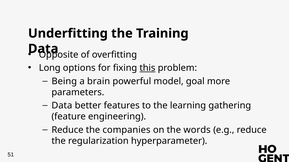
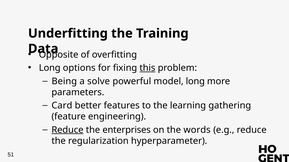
brain: brain -> solve
model goal: goal -> long
Data at (62, 106): Data -> Card
Reduce at (67, 130) underline: none -> present
companies: companies -> enterprises
